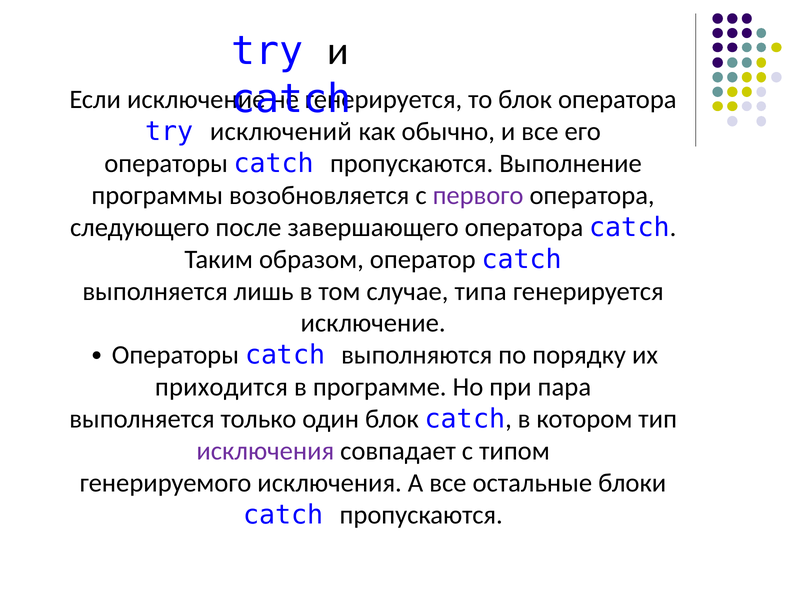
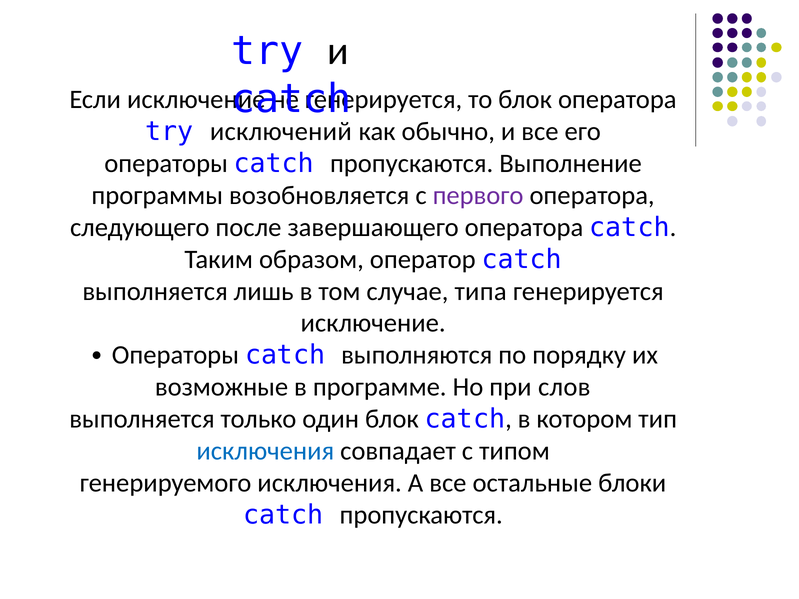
приходится: приходится -> возможные
пара: пара -> слов
исключения at (265, 451) colour: purple -> blue
